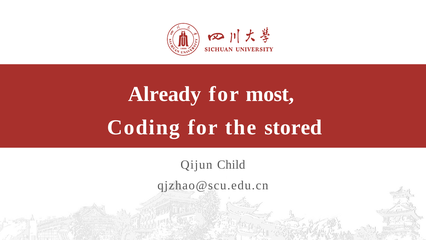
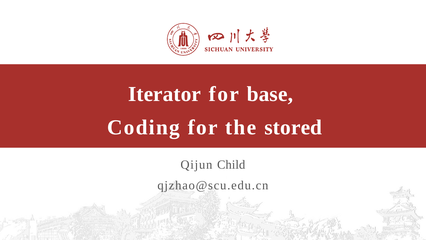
Already: Already -> Iterator
most: most -> base
